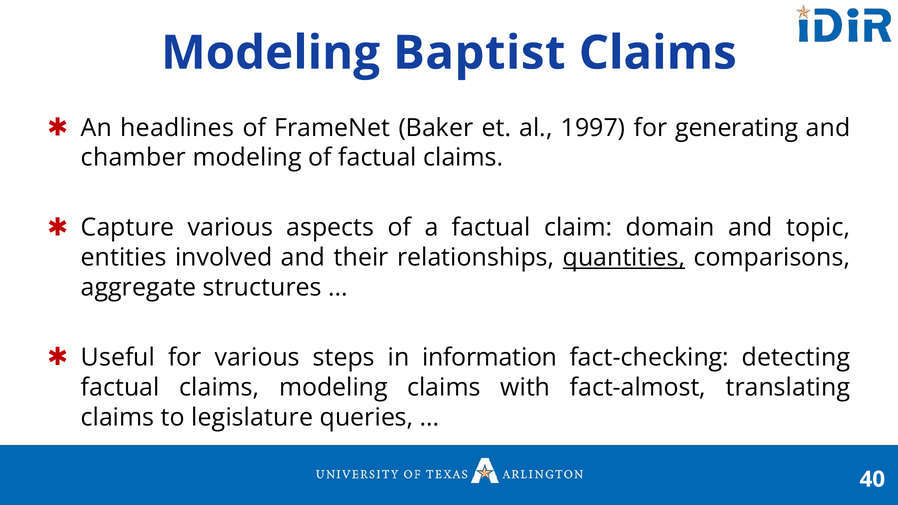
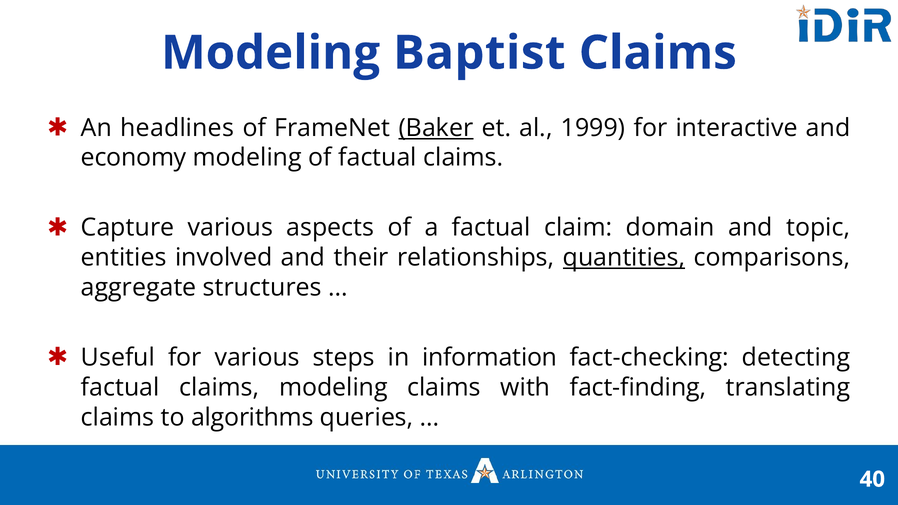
Baker underline: none -> present
1997: 1997 -> 1999
generating: generating -> interactive
chamber: chamber -> economy
fact-almost: fact-almost -> fact-finding
legislature: legislature -> algorithms
